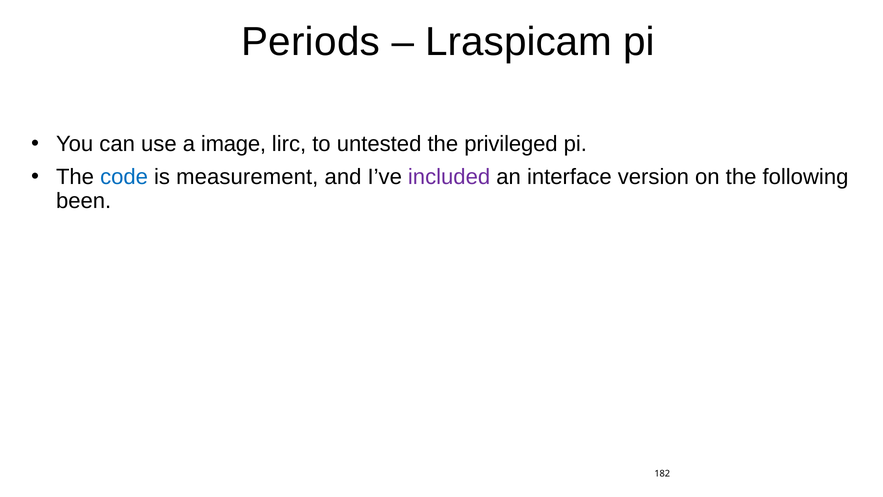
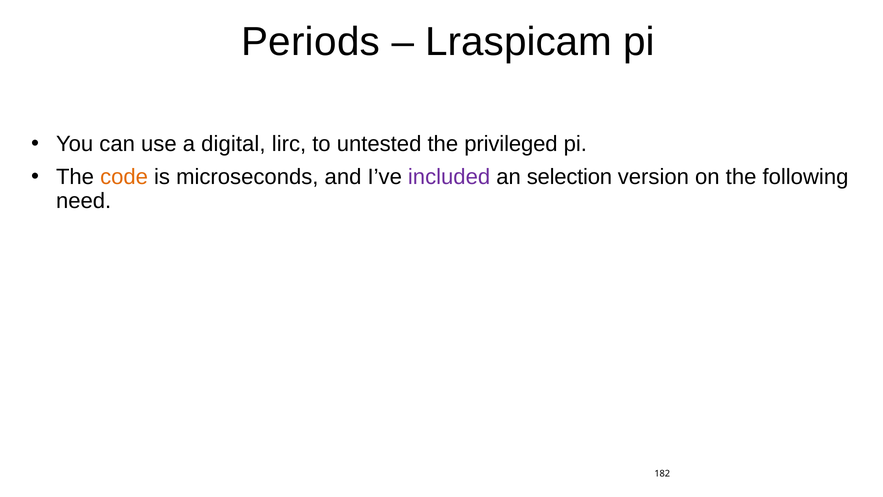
image: image -> digital
code colour: blue -> orange
measurement: measurement -> microseconds
interface: interface -> selection
been: been -> need
